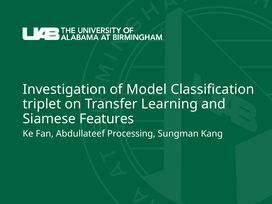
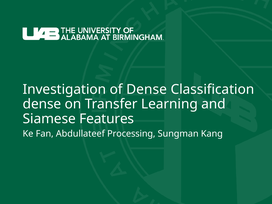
of Model: Model -> Dense
triplet at (42, 104): triplet -> dense
